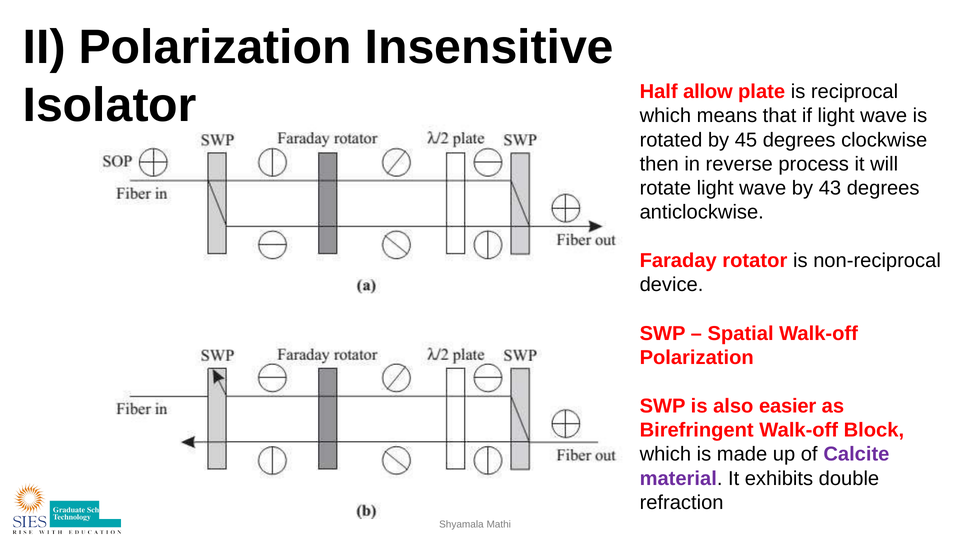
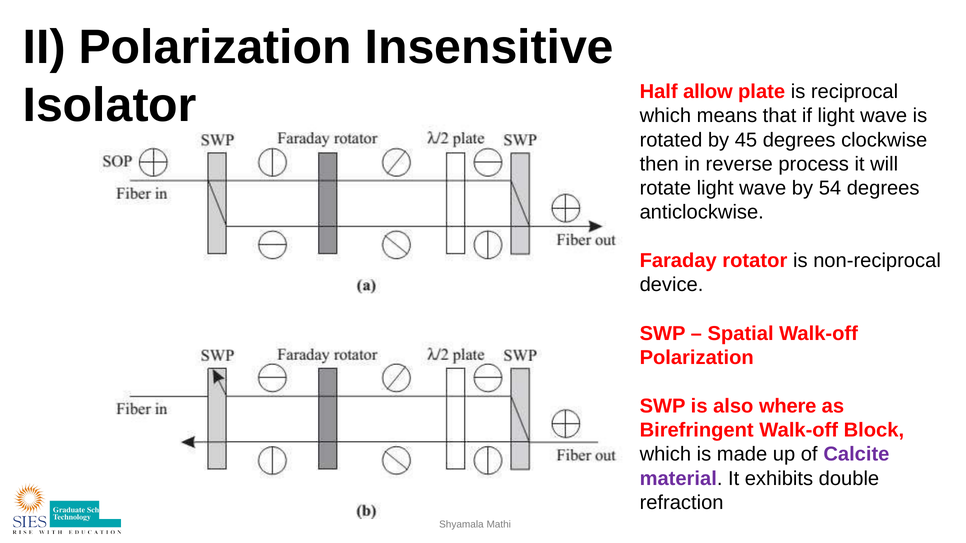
43: 43 -> 54
easier: easier -> where
